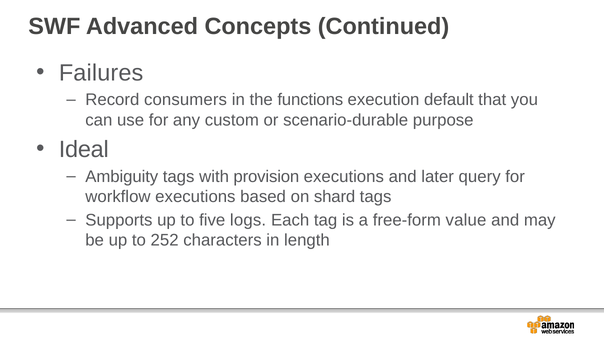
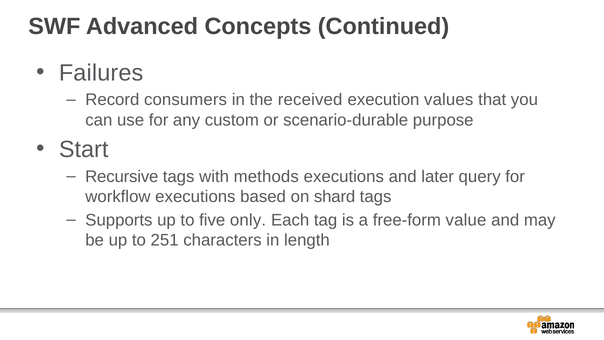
functions: functions -> received
default: default -> values
Ideal: Ideal -> Start
Ambiguity: Ambiguity -> Recursive
provision: provision -> methods
logs: logs -> only
252: 252 -> 251
